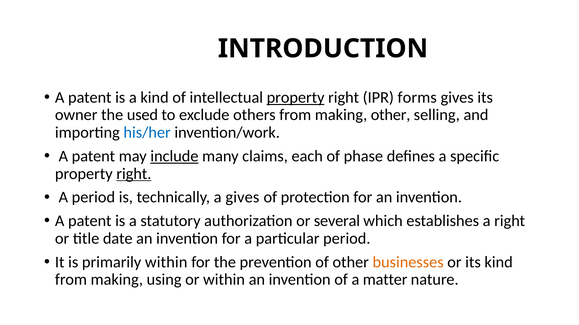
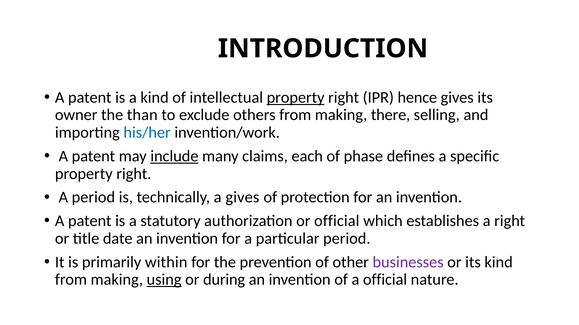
forms: forms -> hence
used: used -> than
making other: other -> there
right at (134, 174) underline: present -> none
or several: several -> official
businesses colour: orange -> purple
using underline: none -> present
or within: within -> during
a matter: matter -> official
